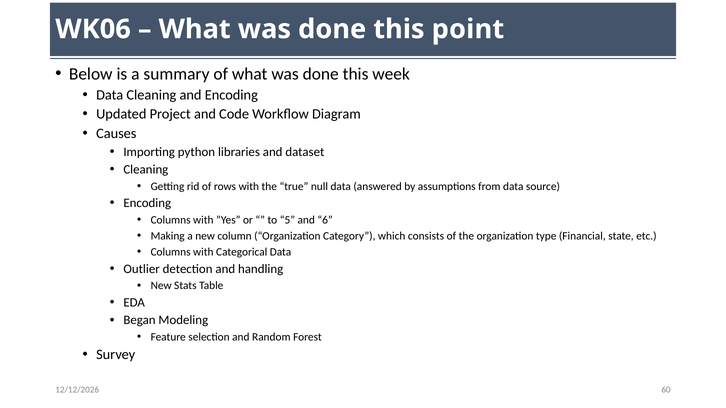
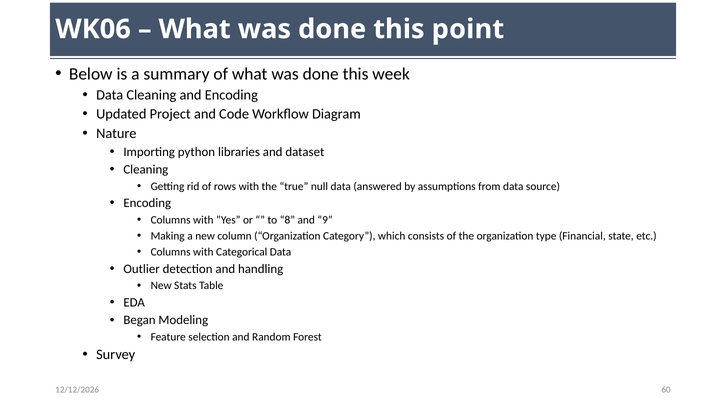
Causes: Causes -> Nature
5: 5 -> 8
6: 6 -> 9
